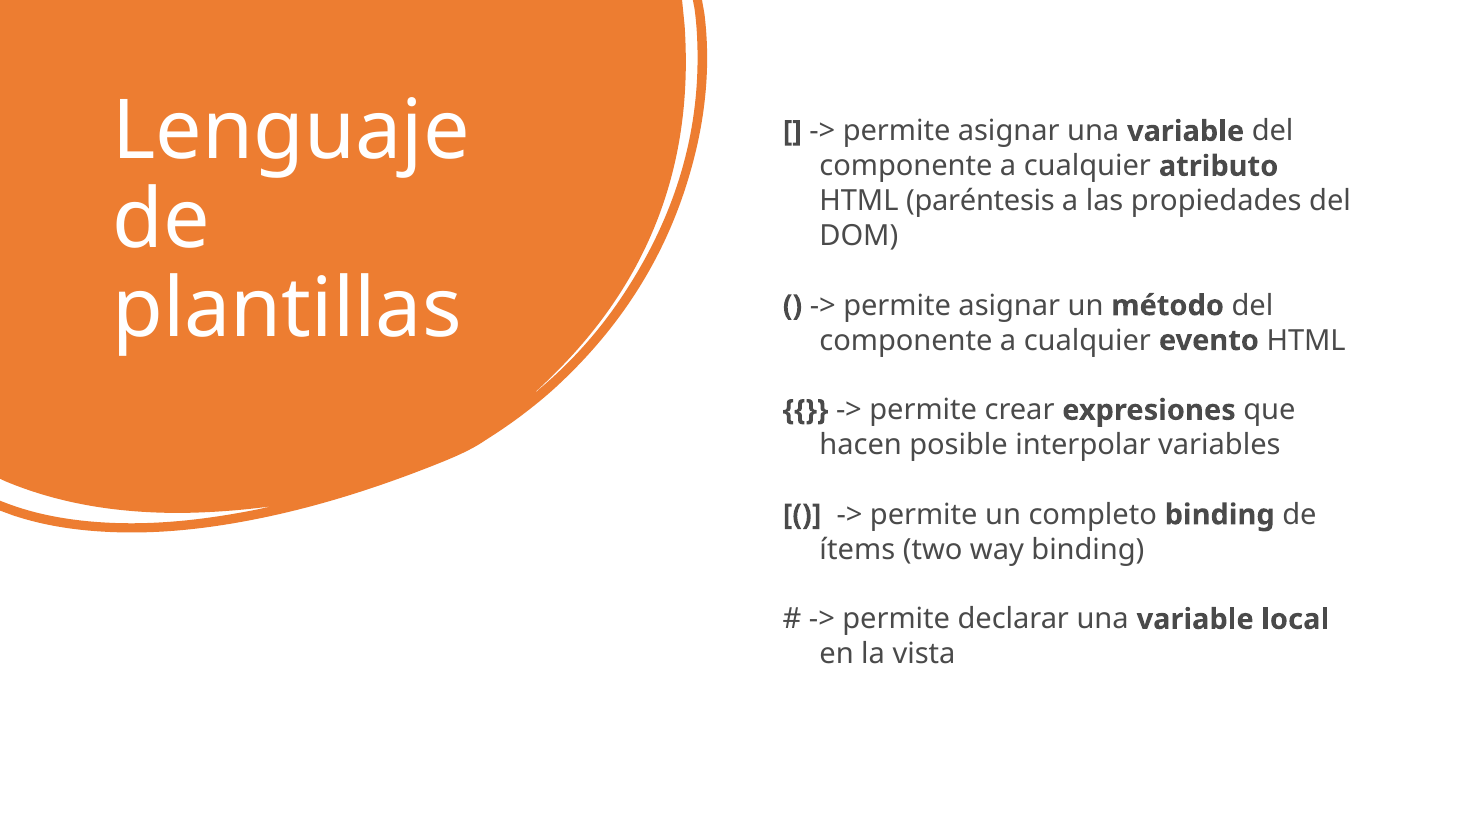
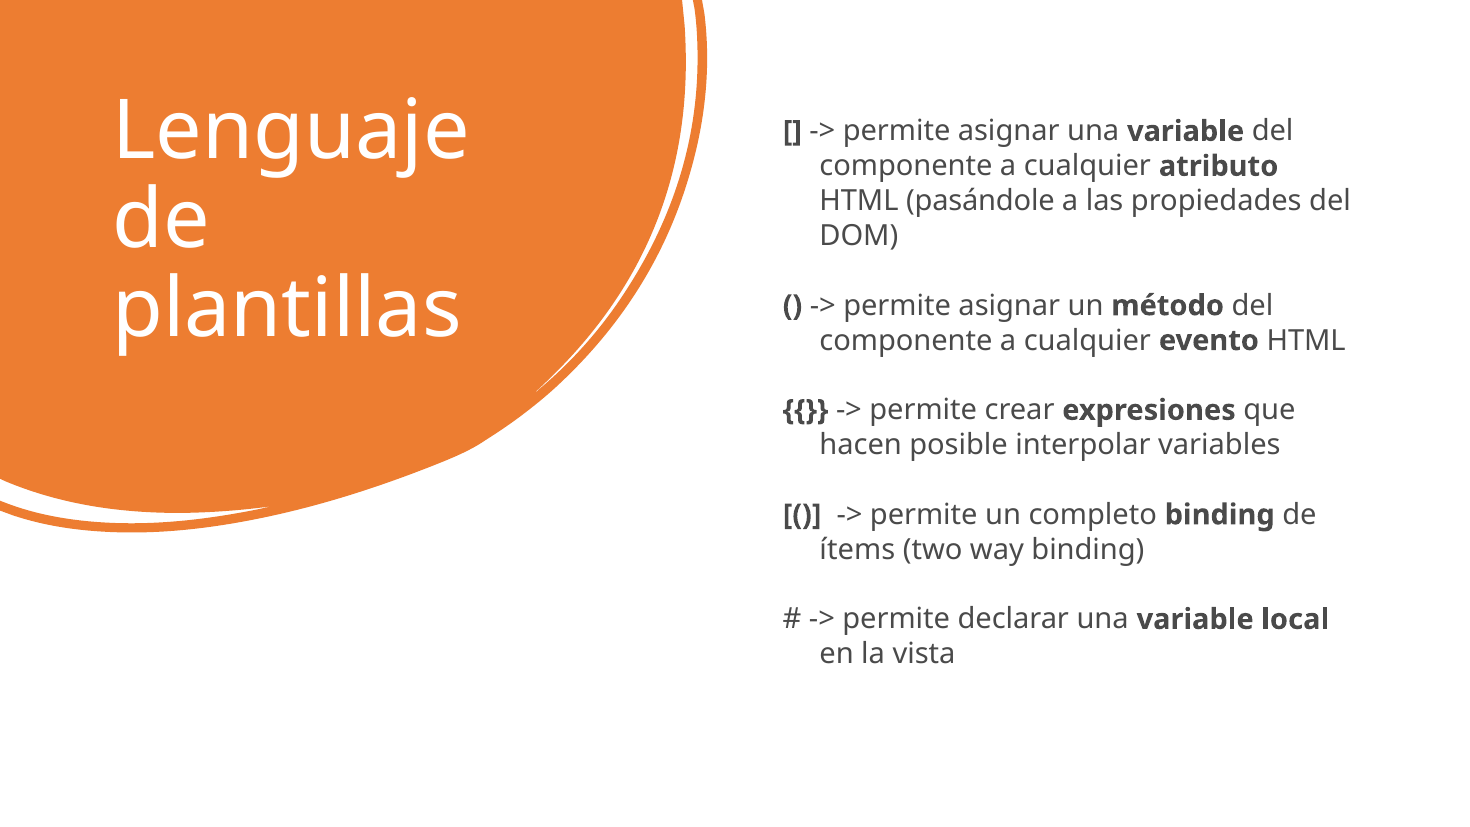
paréntesis: paréntesis -> pasándole
